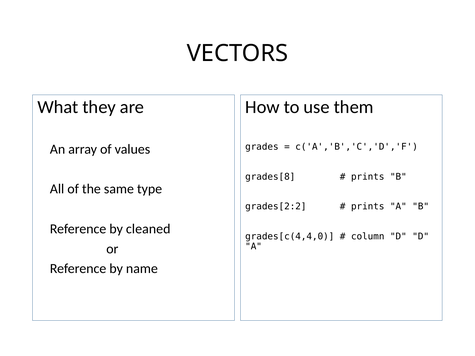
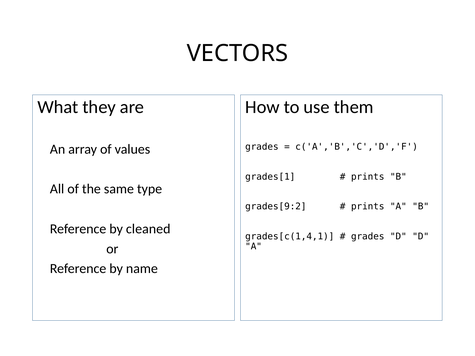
grades[8: grades[8 -> grades[1
grades[2:2: grades[2:2 -> grades[9:2
grades[c(4,4,0: grades[c(4,4,0 -> grades[c(1,4,1
column at (368, 237): column -> grades
